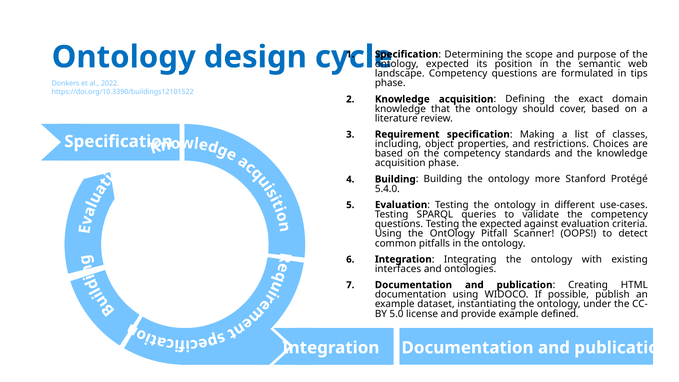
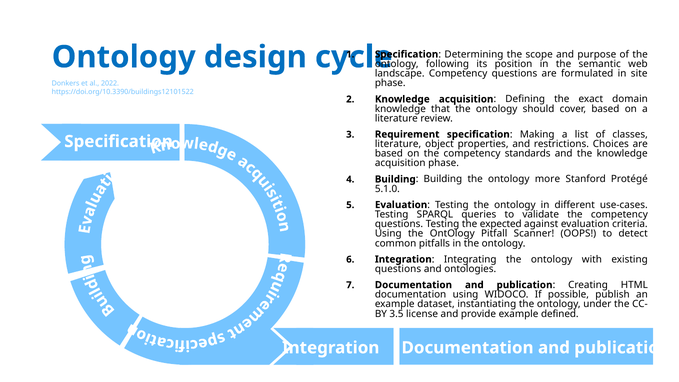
expected at (447, 64): expected -> following
tips: tips -> site
including at (398, 144): including -> literature
5.4.0: 5.4.0 -> 5.1.0
interfaces at (398, 269): interfaces -> questions
5.0: 5.0 -> 3.5
